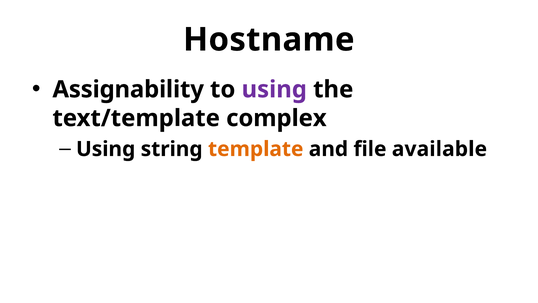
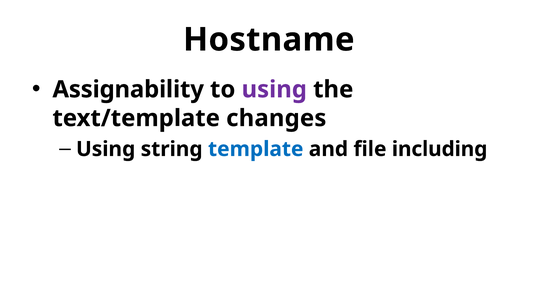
complex: complex -> changes
template colour: orange -> blue
available: available -> including
